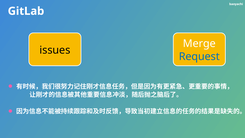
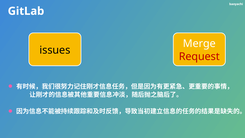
Request colour: blue -> red
